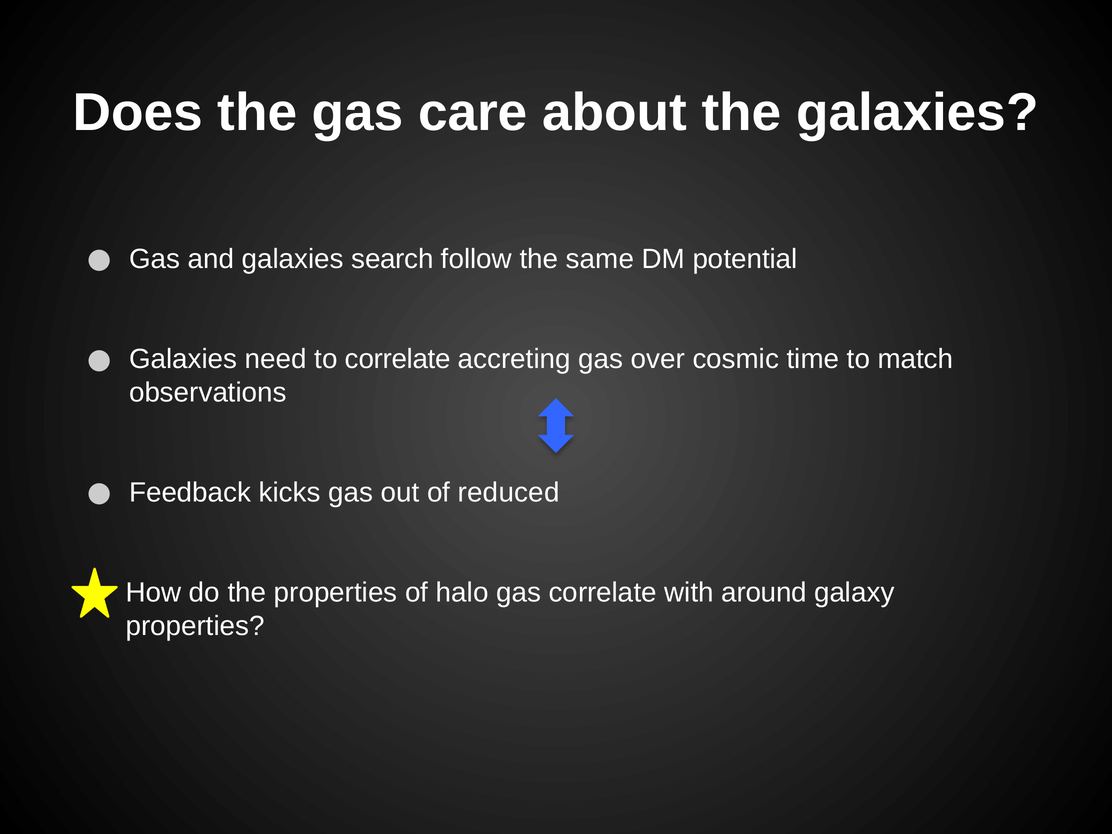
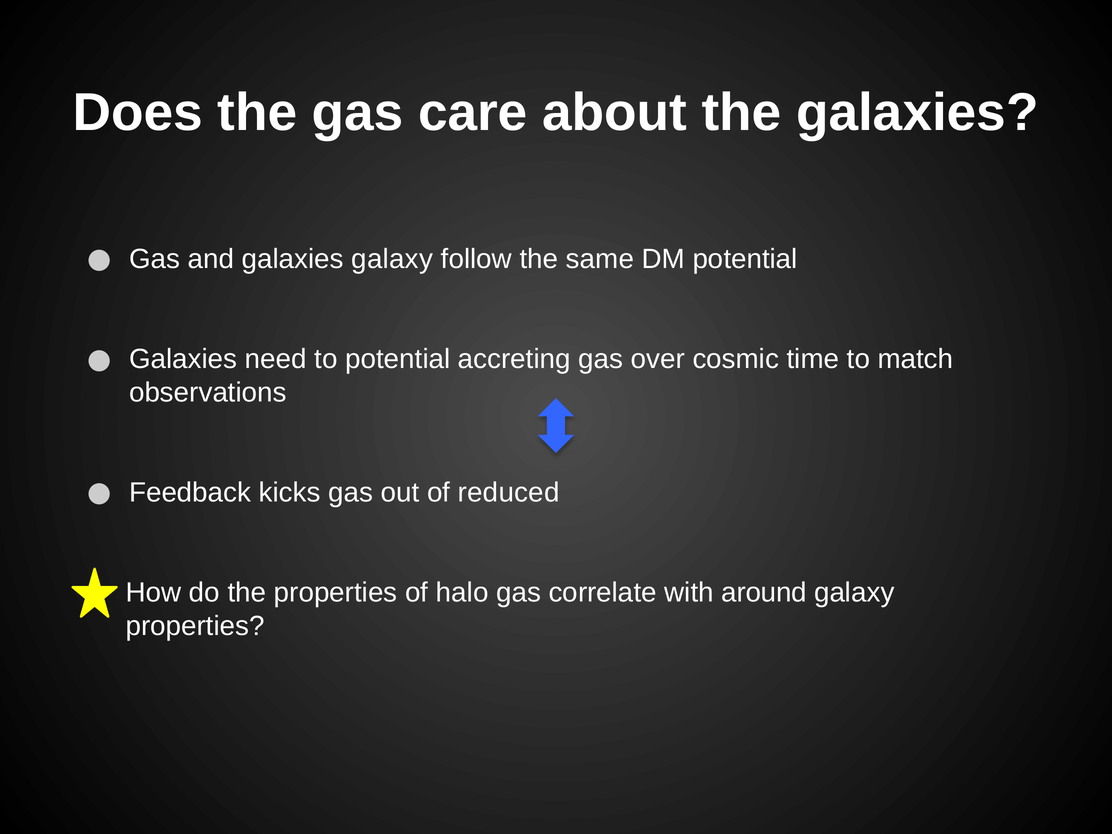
galaxies search: search -> galaxy
to correlate: correlate -> potential
